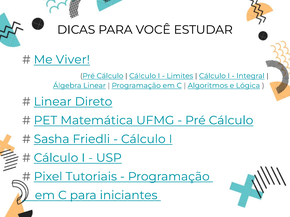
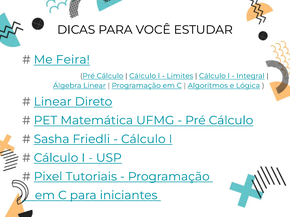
Viver: Viver -> Feira
